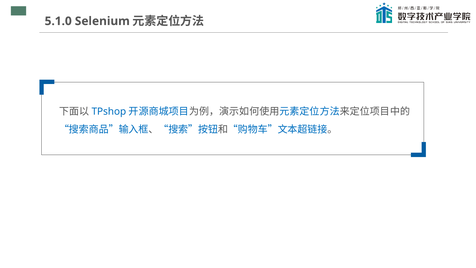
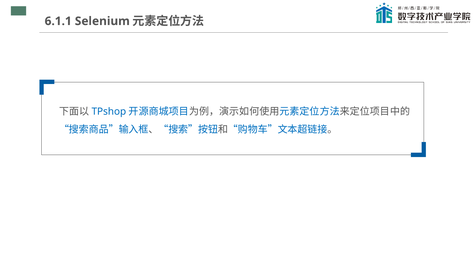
5.1.0: 5.1.0 -> 6.1.1
